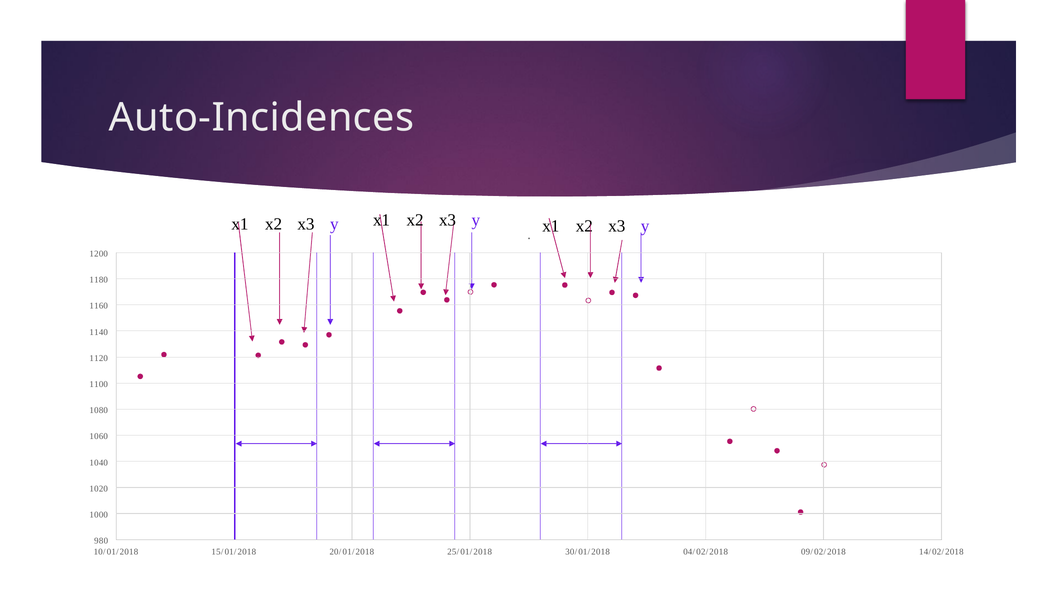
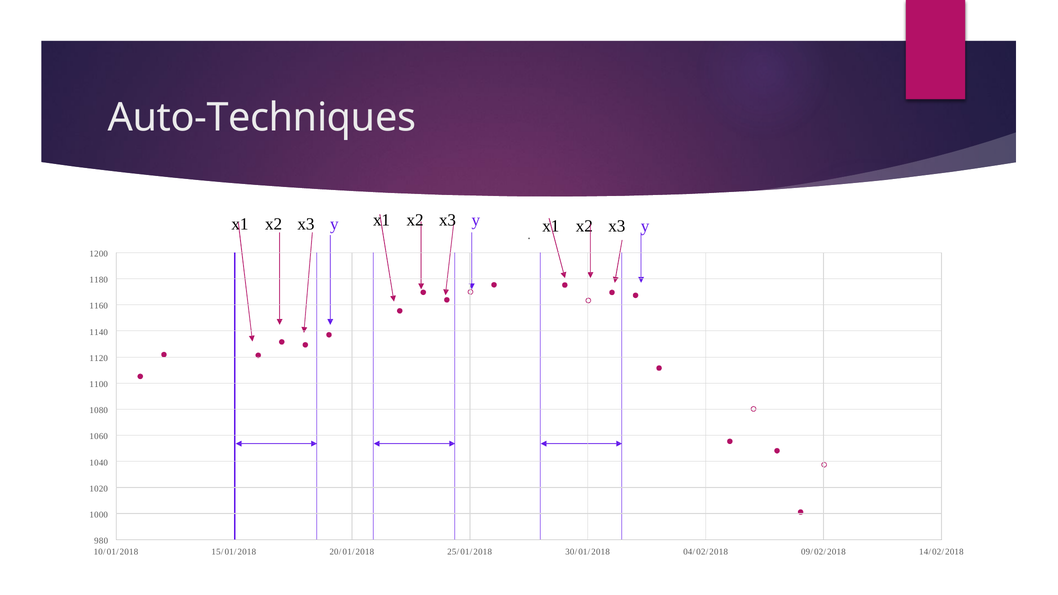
Auto-Incidences: Auto-Incidences -> Auto-Techniques
